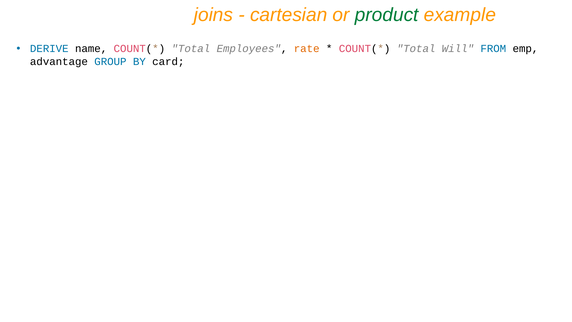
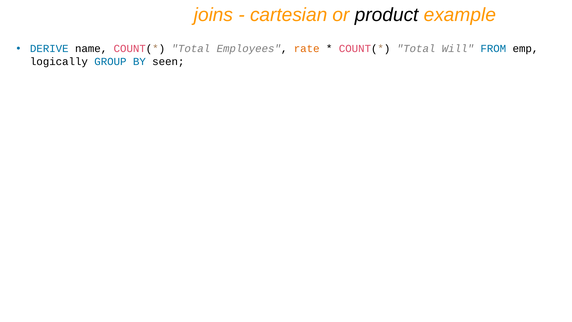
product colour: green -> black
advantage: advantage -> logically
card: card -> seen
